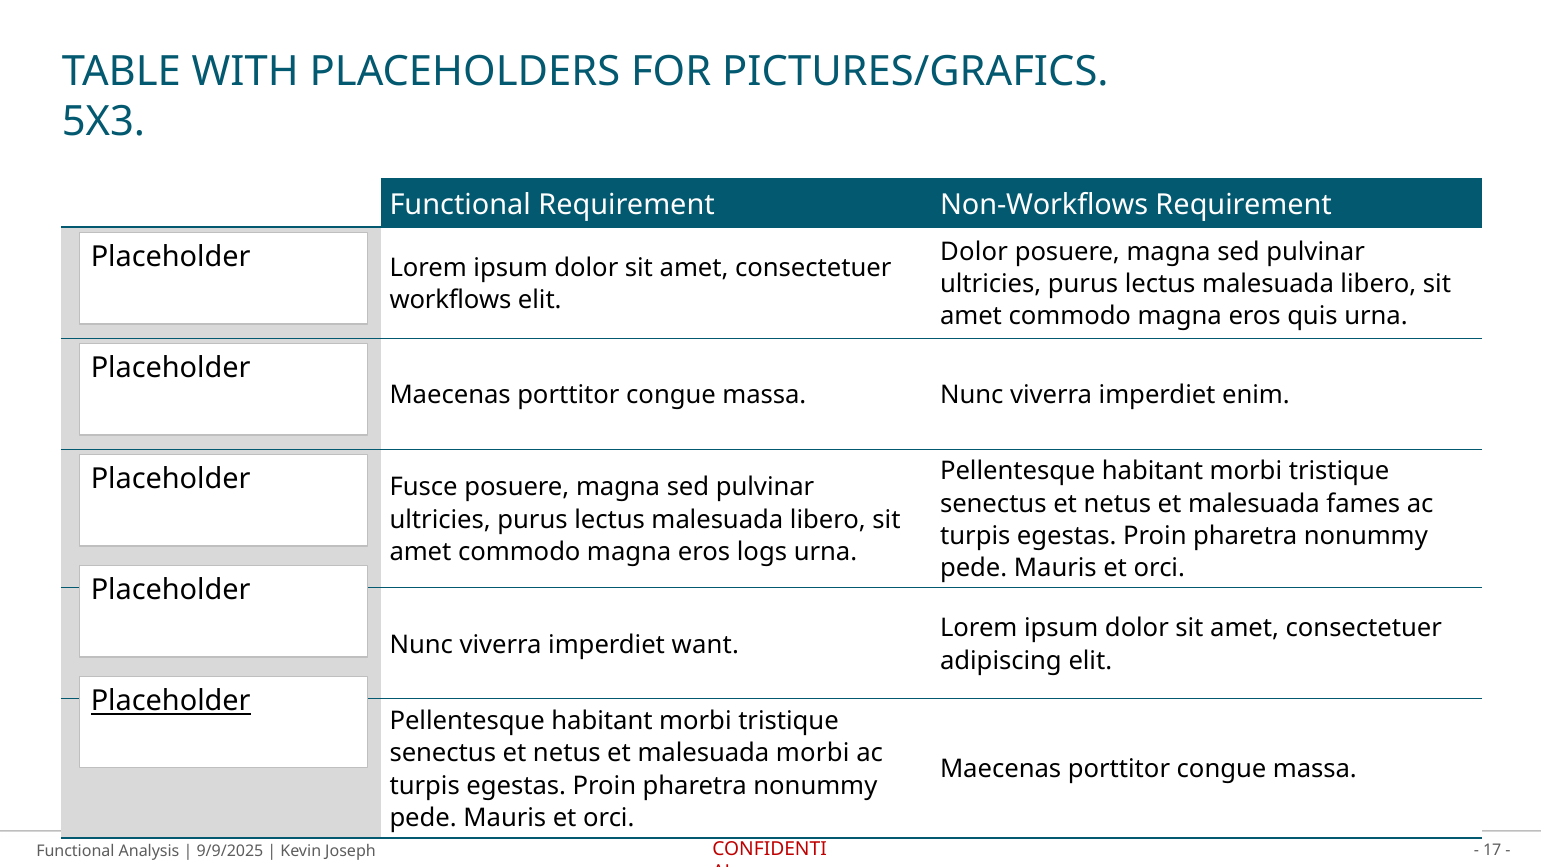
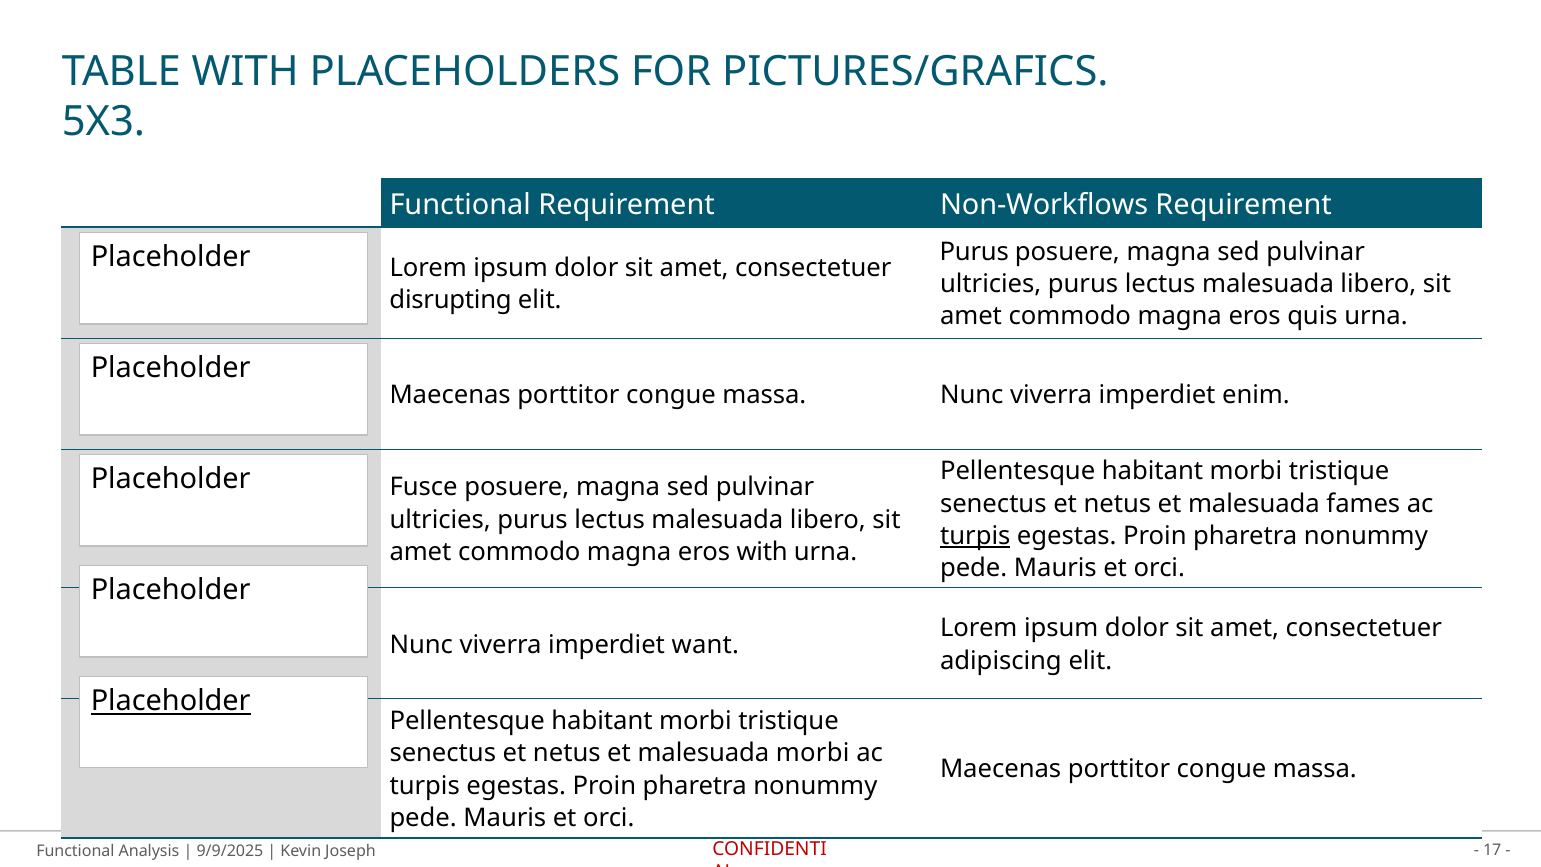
Dolor at (974, 252): Dolor -> Purus
workflows: workflows -> disrupting
turpis at (975, 536) underline: none -> present
eros logs: logs -> with
